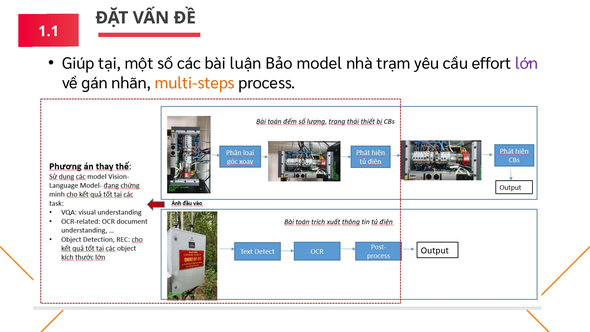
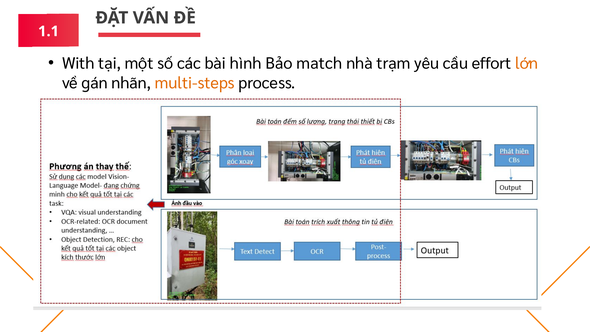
Giúp: Giúp -> With
luận: luận -> hình
model: model -> match
lớn colour: purple -> orange
